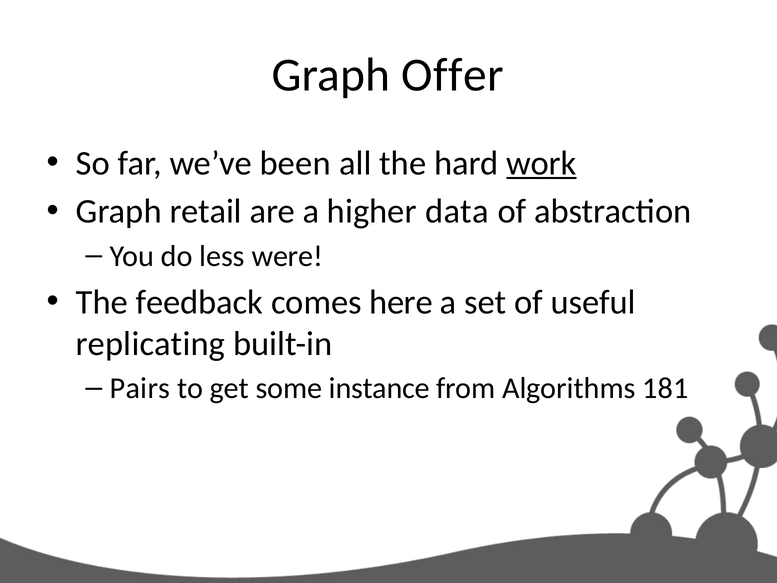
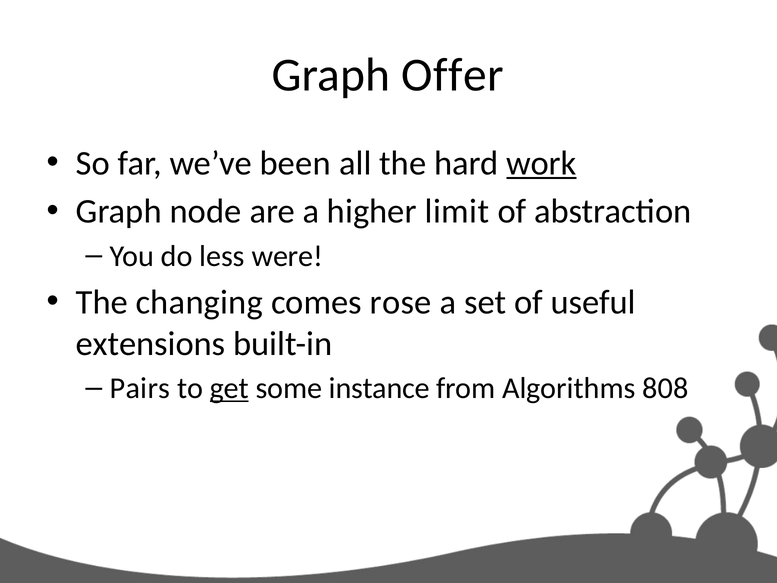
retail: retail -> node
data: data -> limit
feedback: feedback -> changing
here: here -> rose
replicating: replicating -> extensions
get underline: none -> present
181: 181 -> 808
